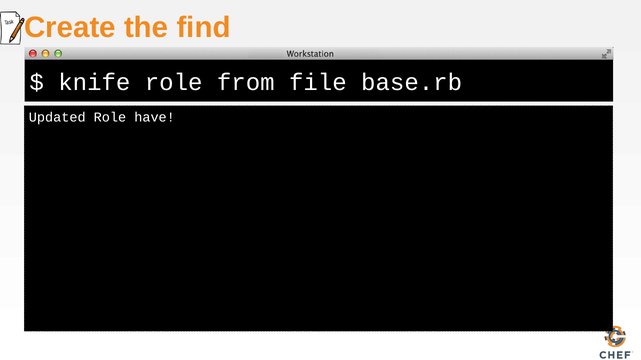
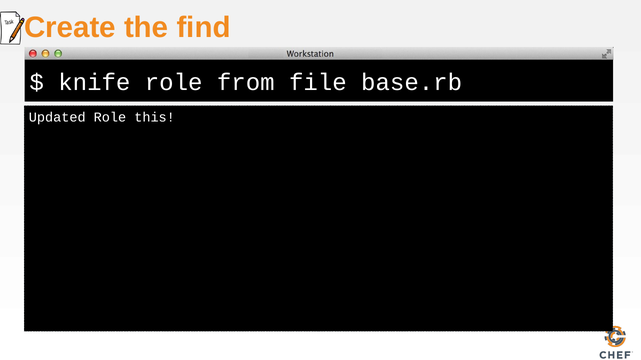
have: have -> this
